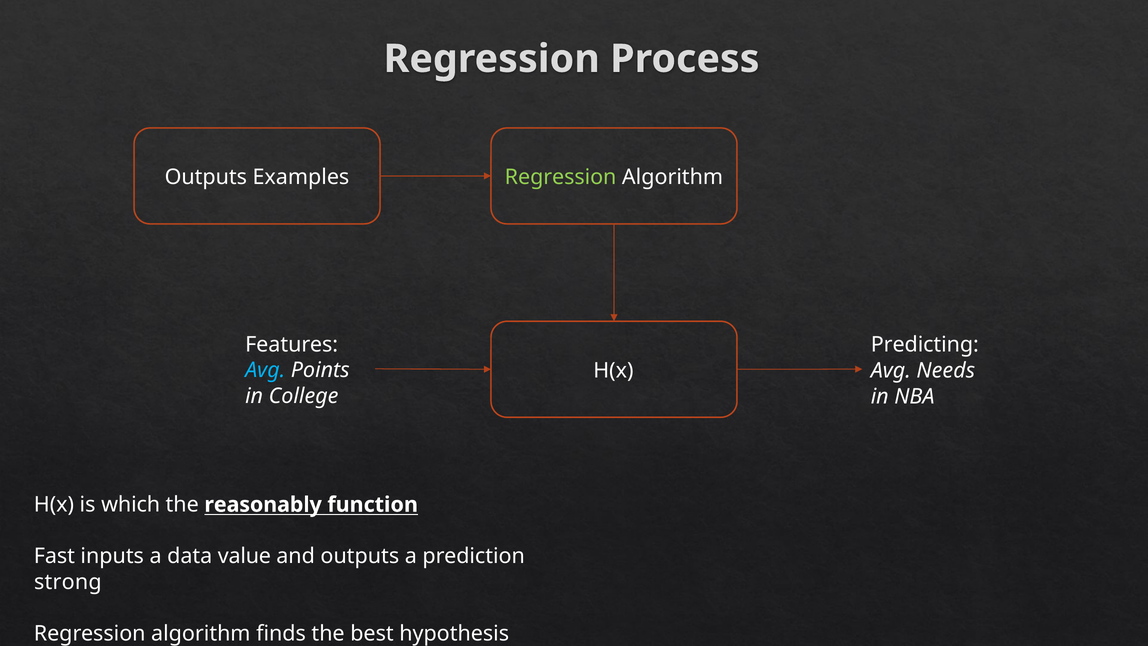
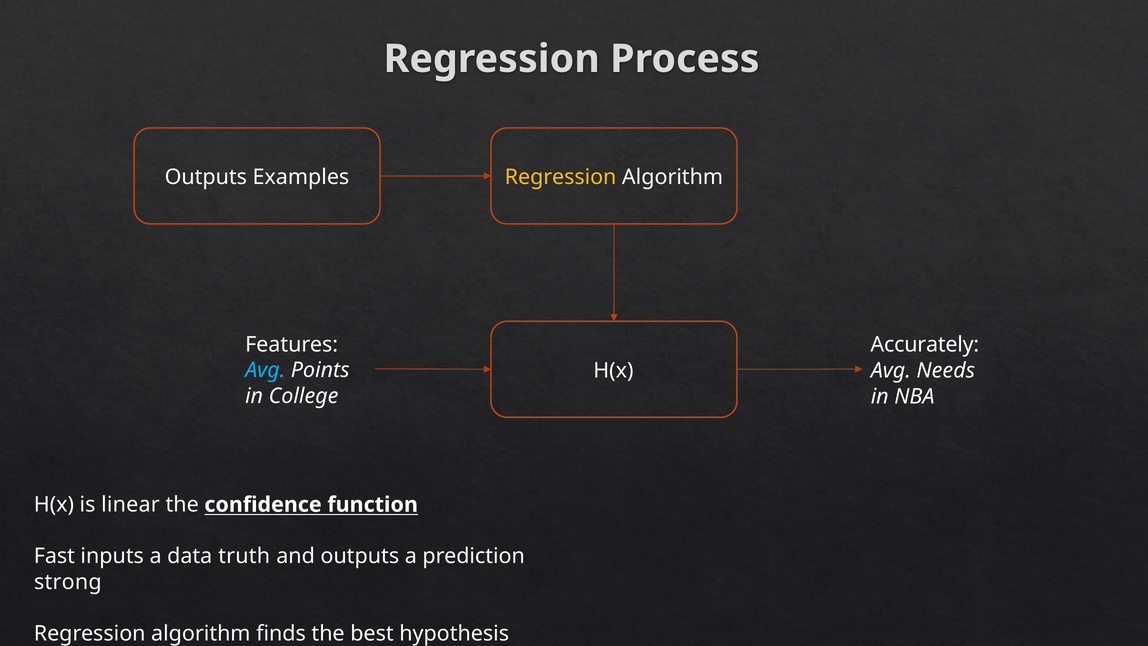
Regression at (561, 177) colour: light green -> yellow
Predicting: Predicting -> Accurately
which: which -> linear
reasonably: reasonably -> confidence
value: value -> truth
